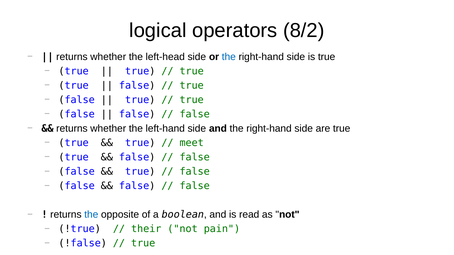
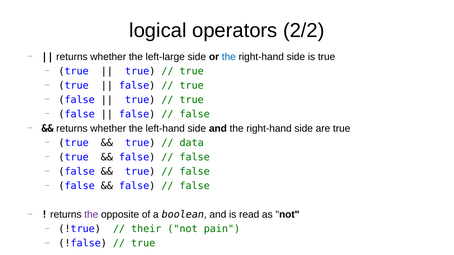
8/2: 8/2 -> 2/2
left-head: left-head -> left-large
meet: meet -> data
the at (91, 215) colour: blue -> purple
